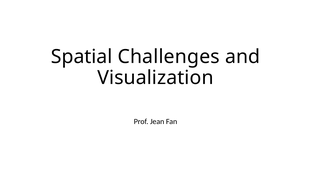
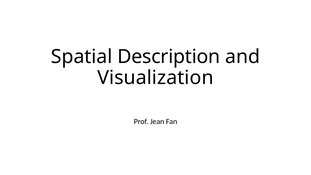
Challenges: Challenges -> Description
